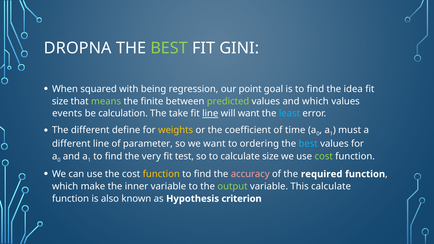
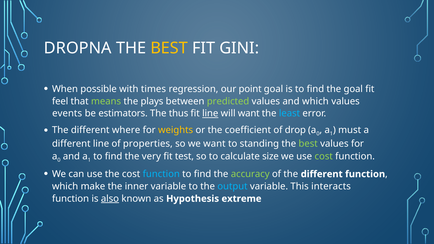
BEST at (169, 48) colour: light green -> yellow
squared: squared -> possible
being: being -> times
the idea: idea -> goal
size at (60, 101): size -> feel
finite: finite -> plays
calculation: calculation -> estimators
take: take -> thus
define: define -> where
time: time -> drop
parameter: parameter -> properties
ordering: ordering -> standing
best at (308, 144) colour: light blue -> light green
function at (161, 174) colour: yellow -> light blue
accuracy colour: pink -> light green
of the required: required -> different
output colour: light green -> light blue
This calculate: calculate -> interacts
also underline: none -> present
criterion: criterion -> extreme
